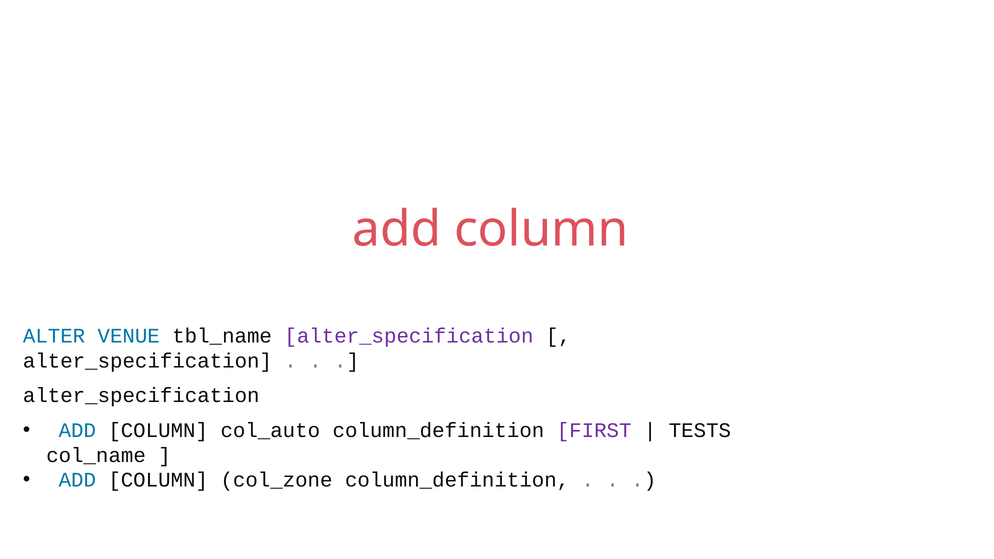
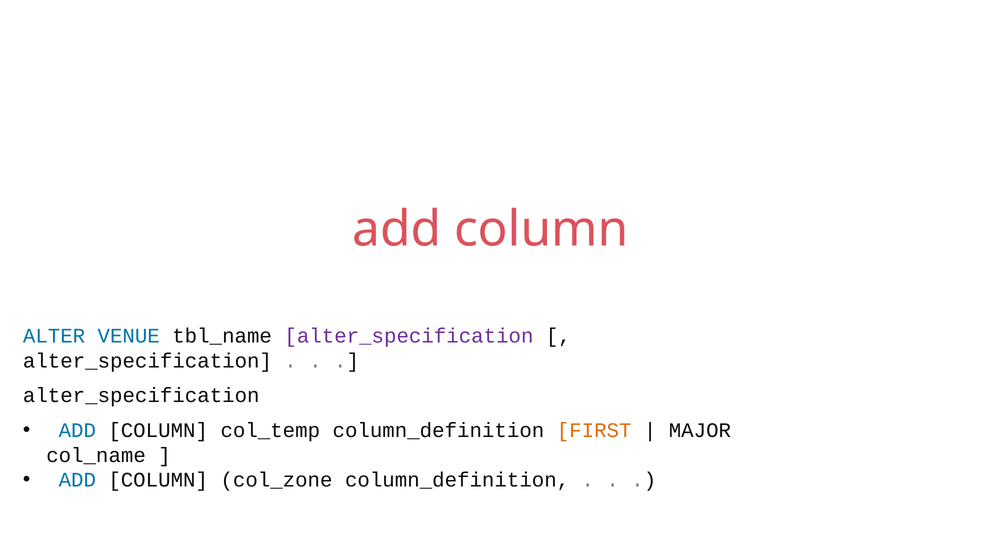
col_auto: col_auto -> col_temp
FIRST colour: purple -> orange
TESTS: TESTS -> MAJOR
